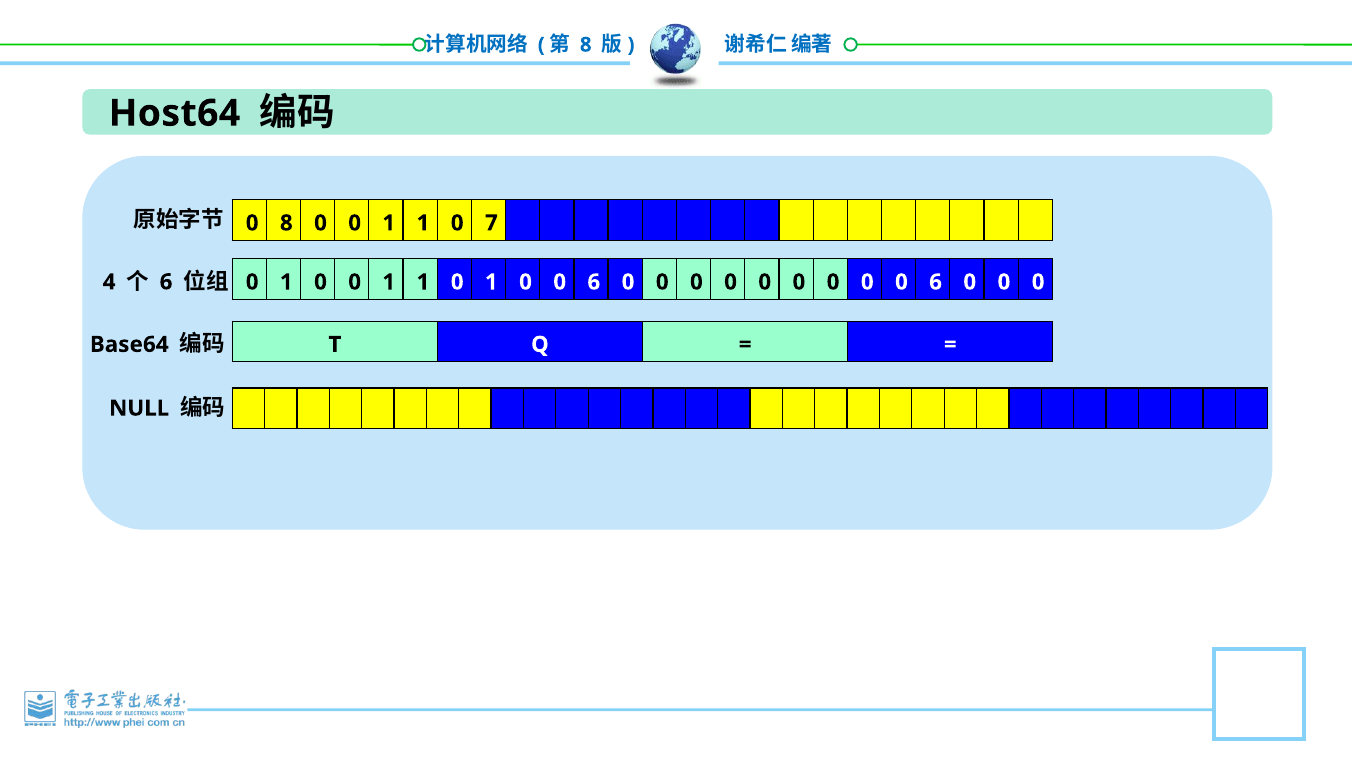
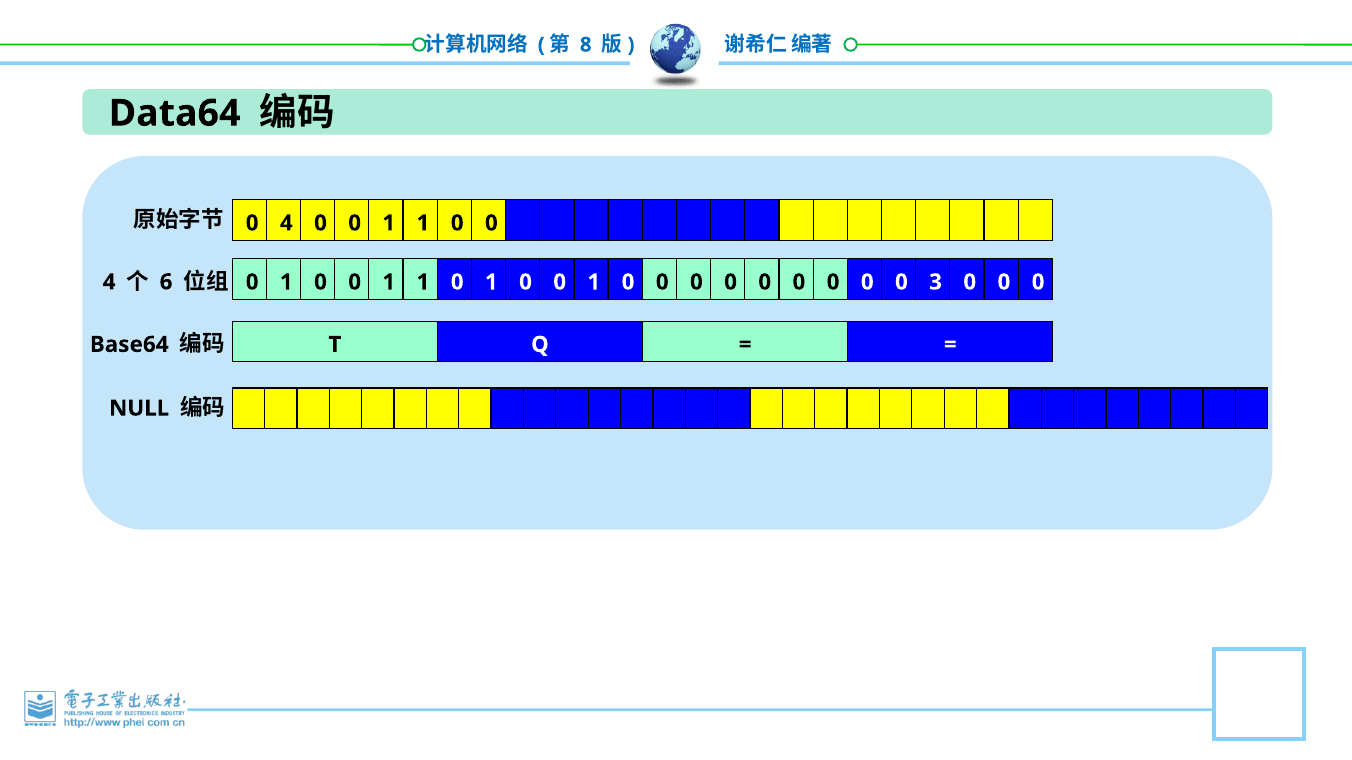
Host64: Host64 -> Data64
0 8: 8 -> 4
1 1 0 7: 7 -> 0
6 at (594, 282): 6 -> 1
0 0 0 6: 6 -> 3
